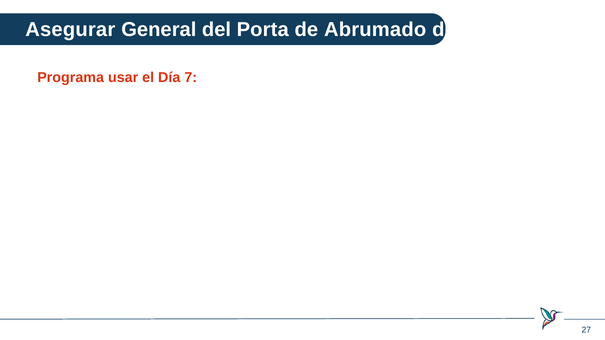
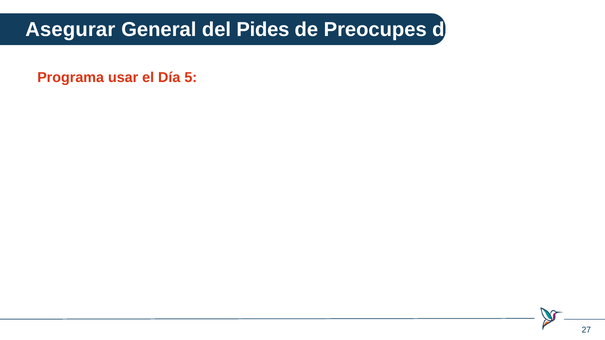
Porta: Porta -> Pides
Abrumado: Abrumado -> Preocupes
7: 7 -> 5
